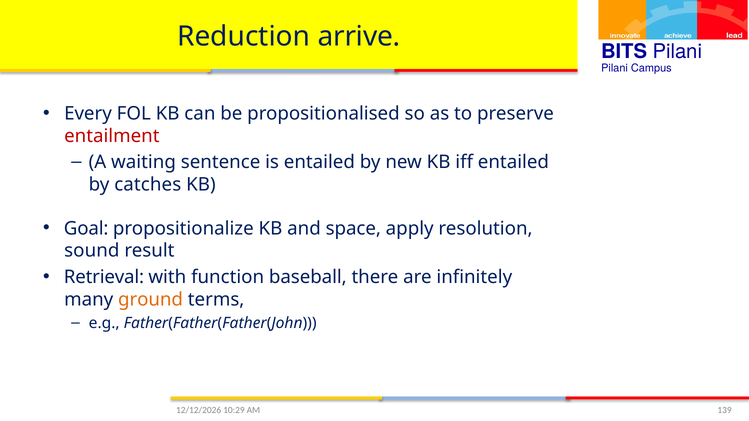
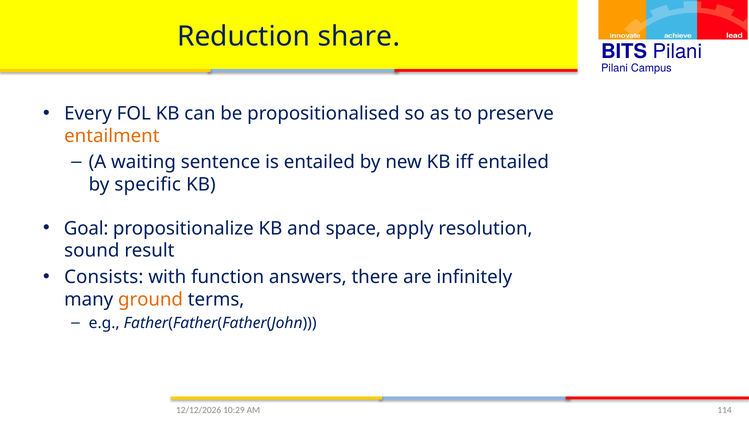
arrive: arrive -> share
entailment colour: red -> orange
catches: catches -> specific
Retrieval: Retrieval -> Consists
baseball: baseball -> answers
139: 139 -> 114
